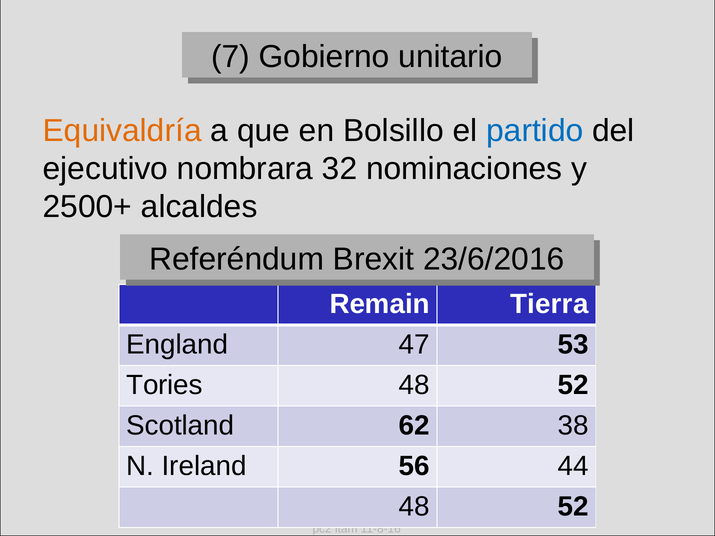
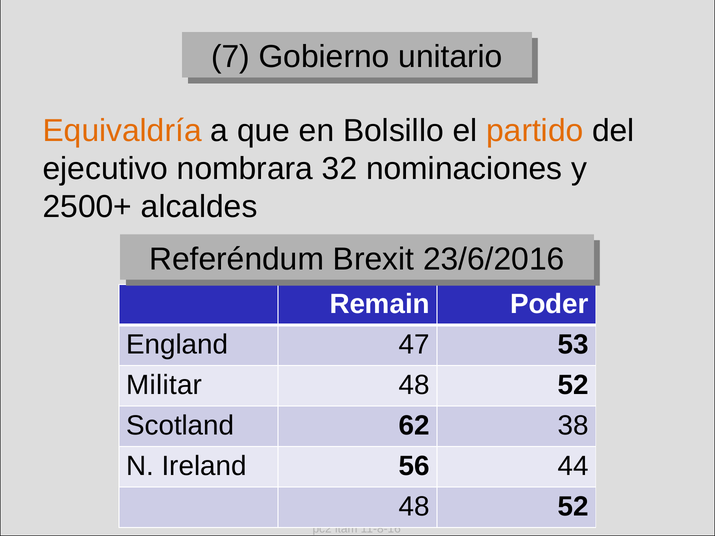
partido colour: blue -> orange
Tierra: Tierra -> Poder
Tories: Tories -> Militar
